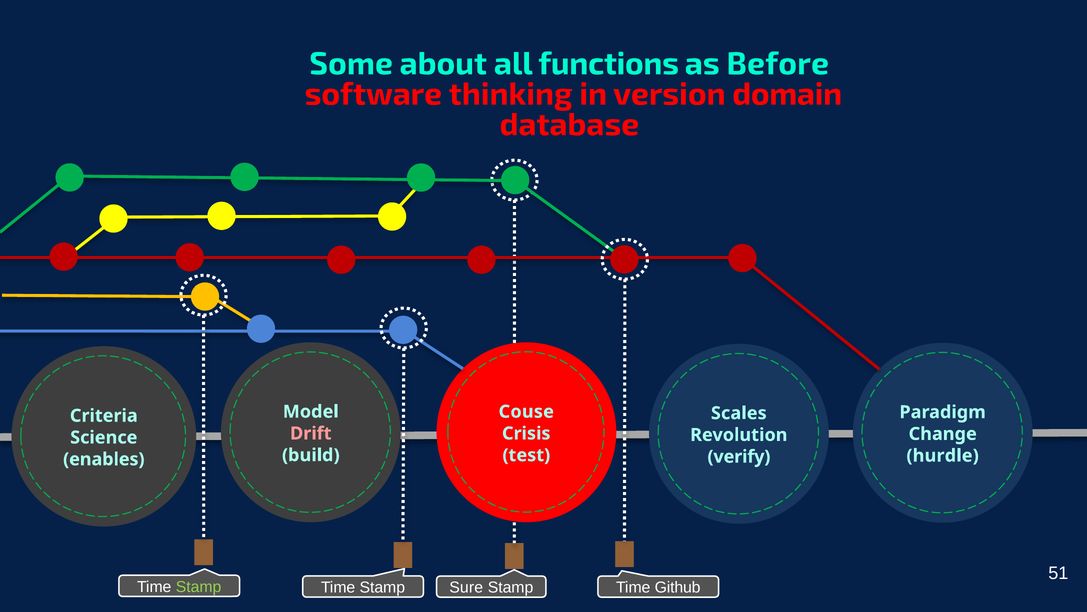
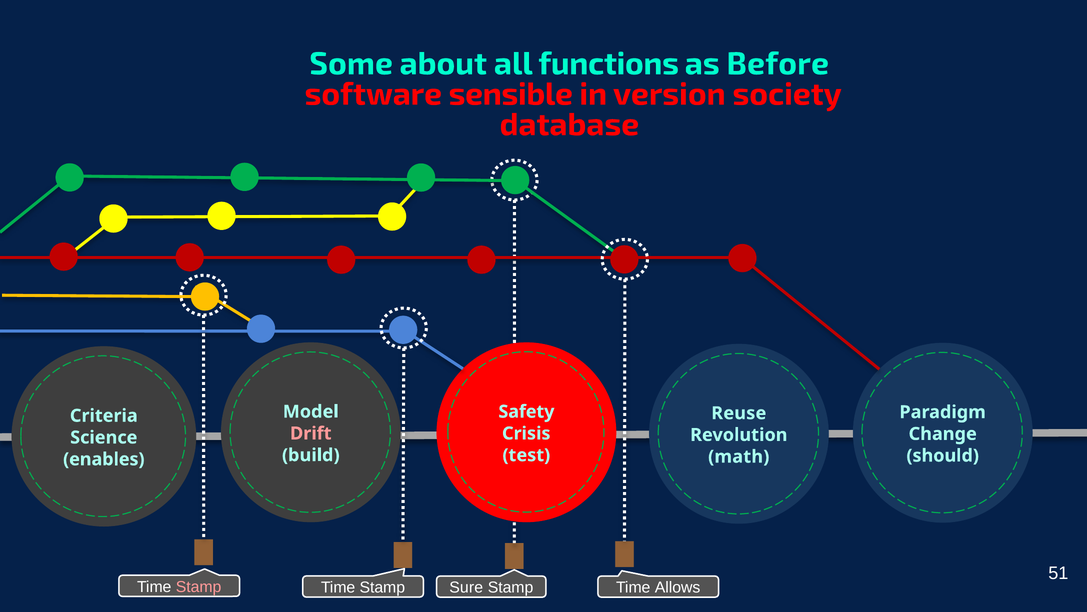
thinking: thinking -> sensible
domain: domain -> society
Couse: Couse -> Safety
Scales: Scales -> Reuse
hurdle: hurdle -> should
verify: verify -> math
Stamp at (199, 586) colour: light green -> pink
Github: Github -> Allows
